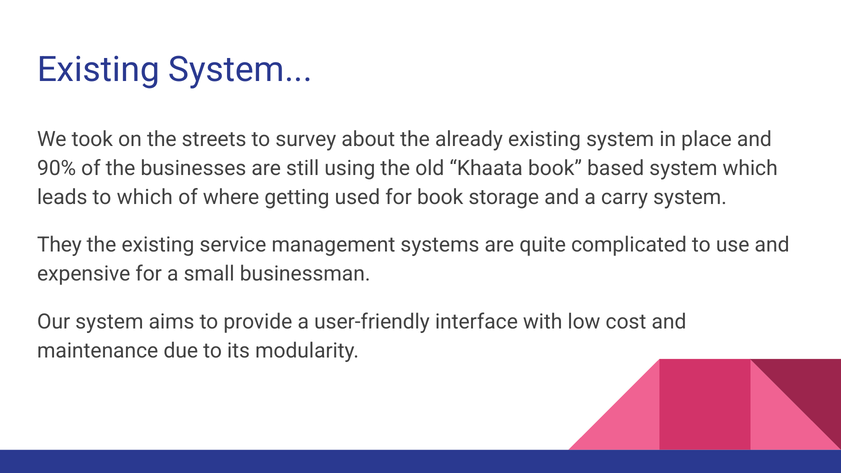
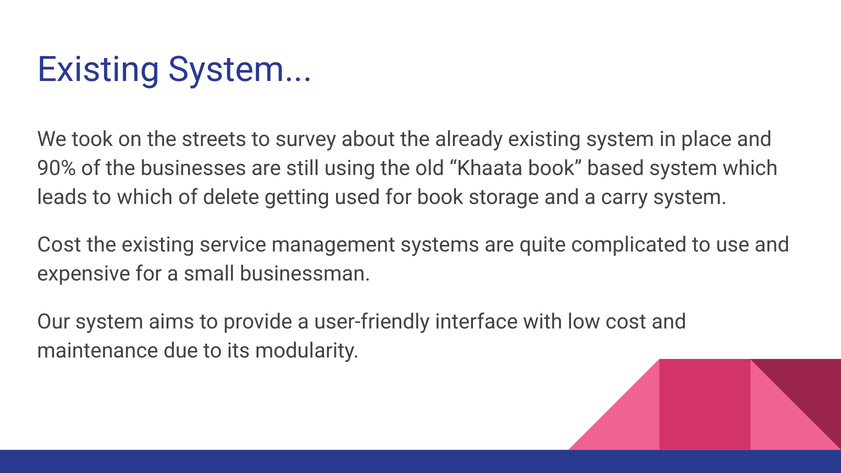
where: where -> delete
They at (59, 245): They -> Cost
